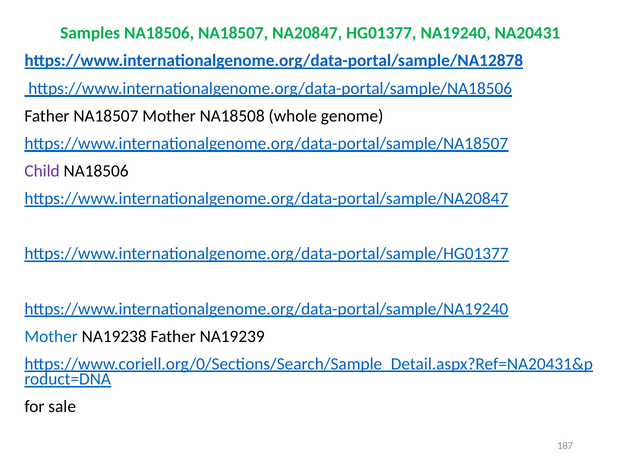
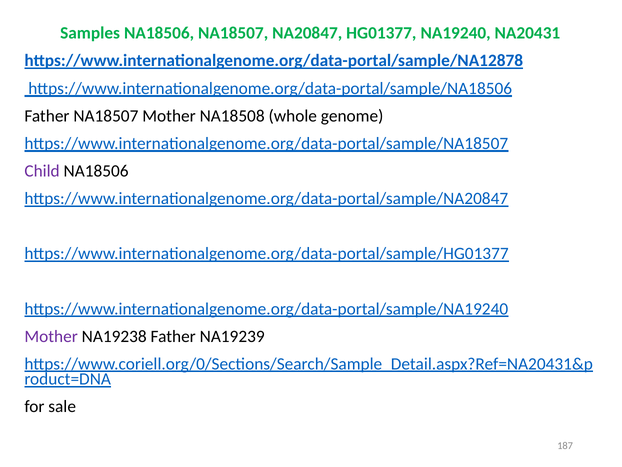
Mother at (51, 336) colour: blue -> purple
